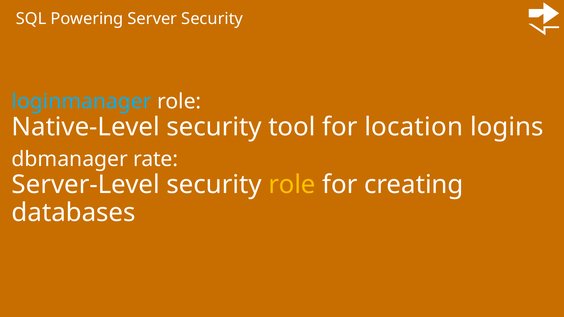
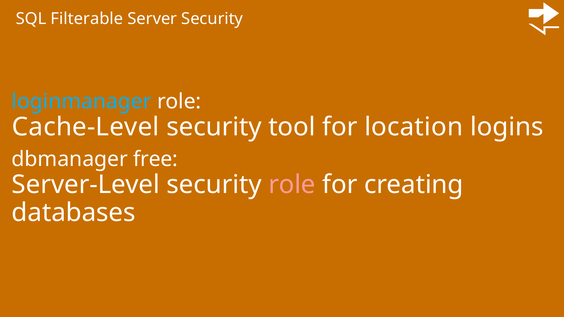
Powering: Powering -> Filterable
Native-Level: Native-Level -> Cache-Level
rate: rate -> free
role at (292, 185) colour: yellow -> pink
